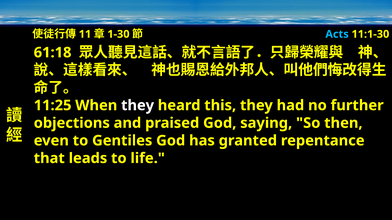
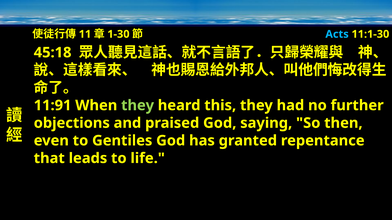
61:18: 61:18 -> 45:18
11:25: 11:25 -> 11:91
they at (138, 106) colour: white -> light green
